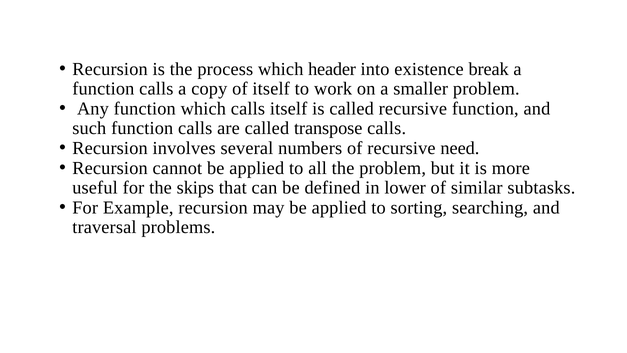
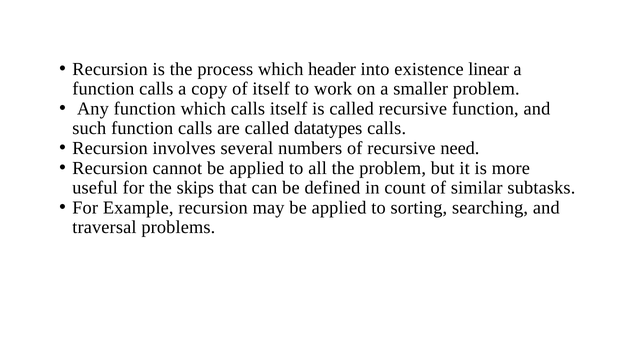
break: break -> linear
transpose: transpose -> datatypes
lower: lower -> count
